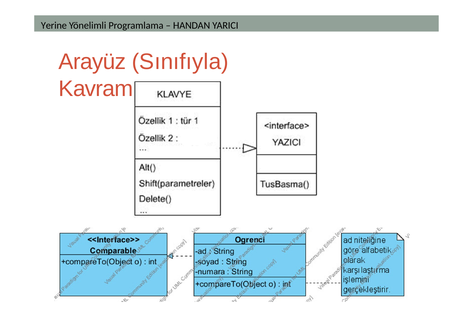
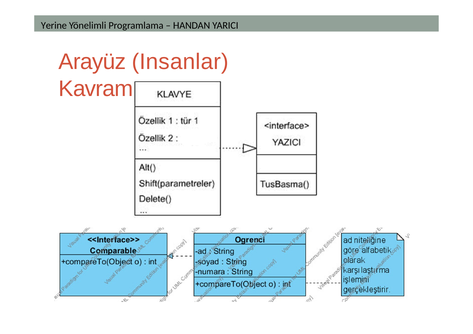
Sınıfıyla: Sınıfıyla -> Insanlar
